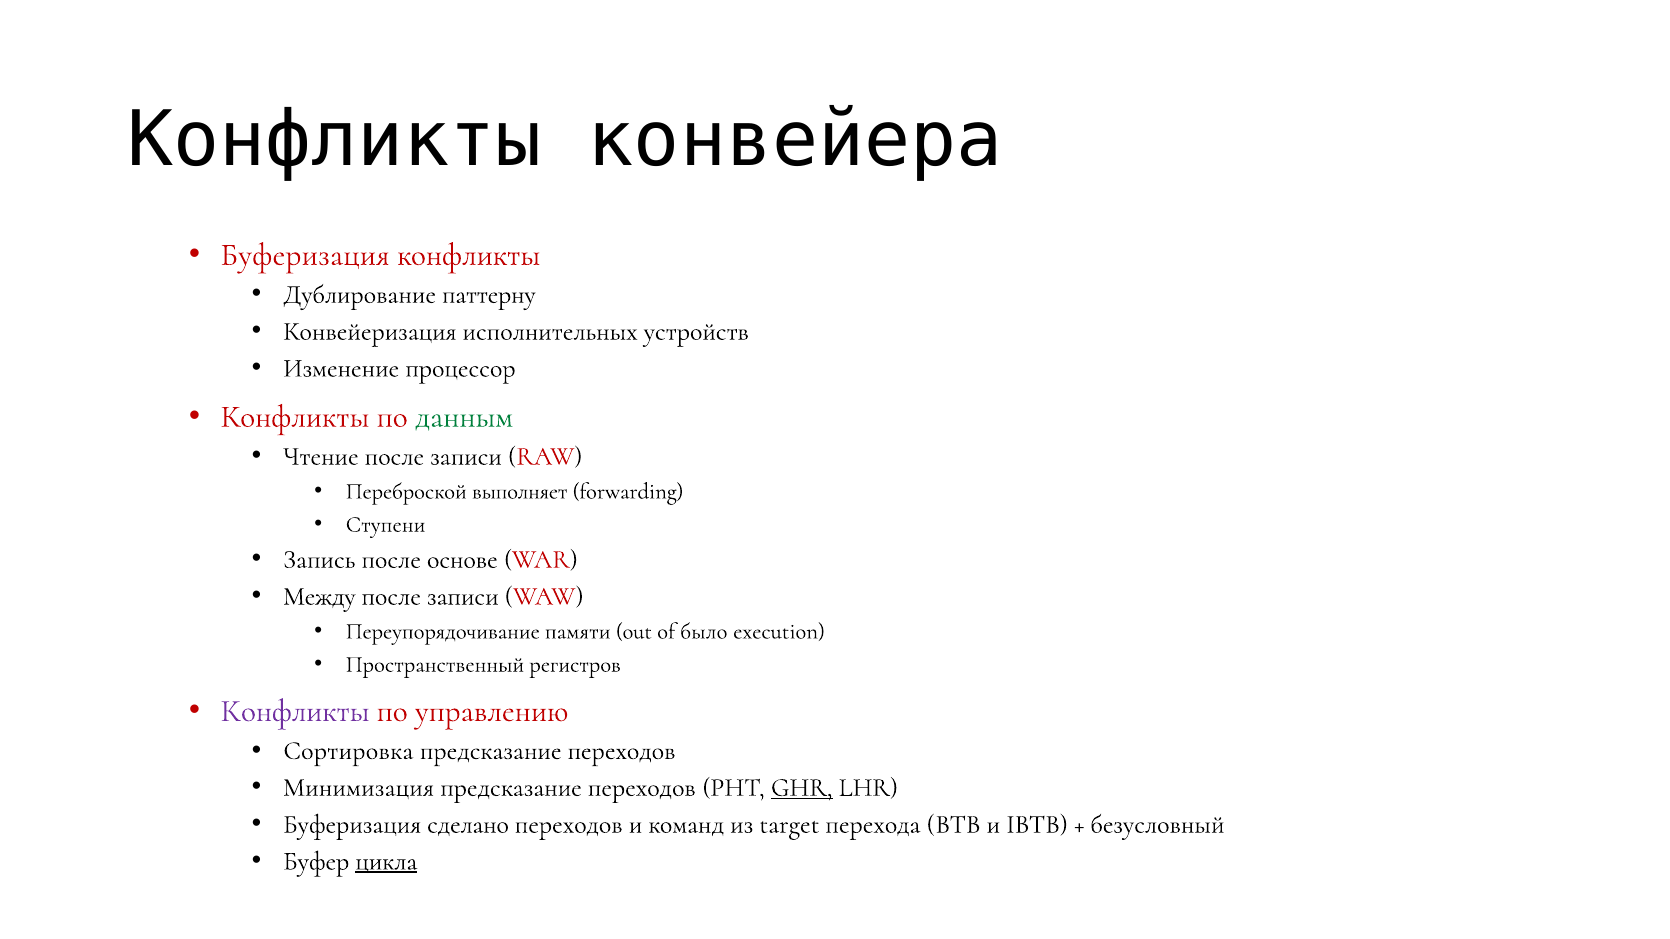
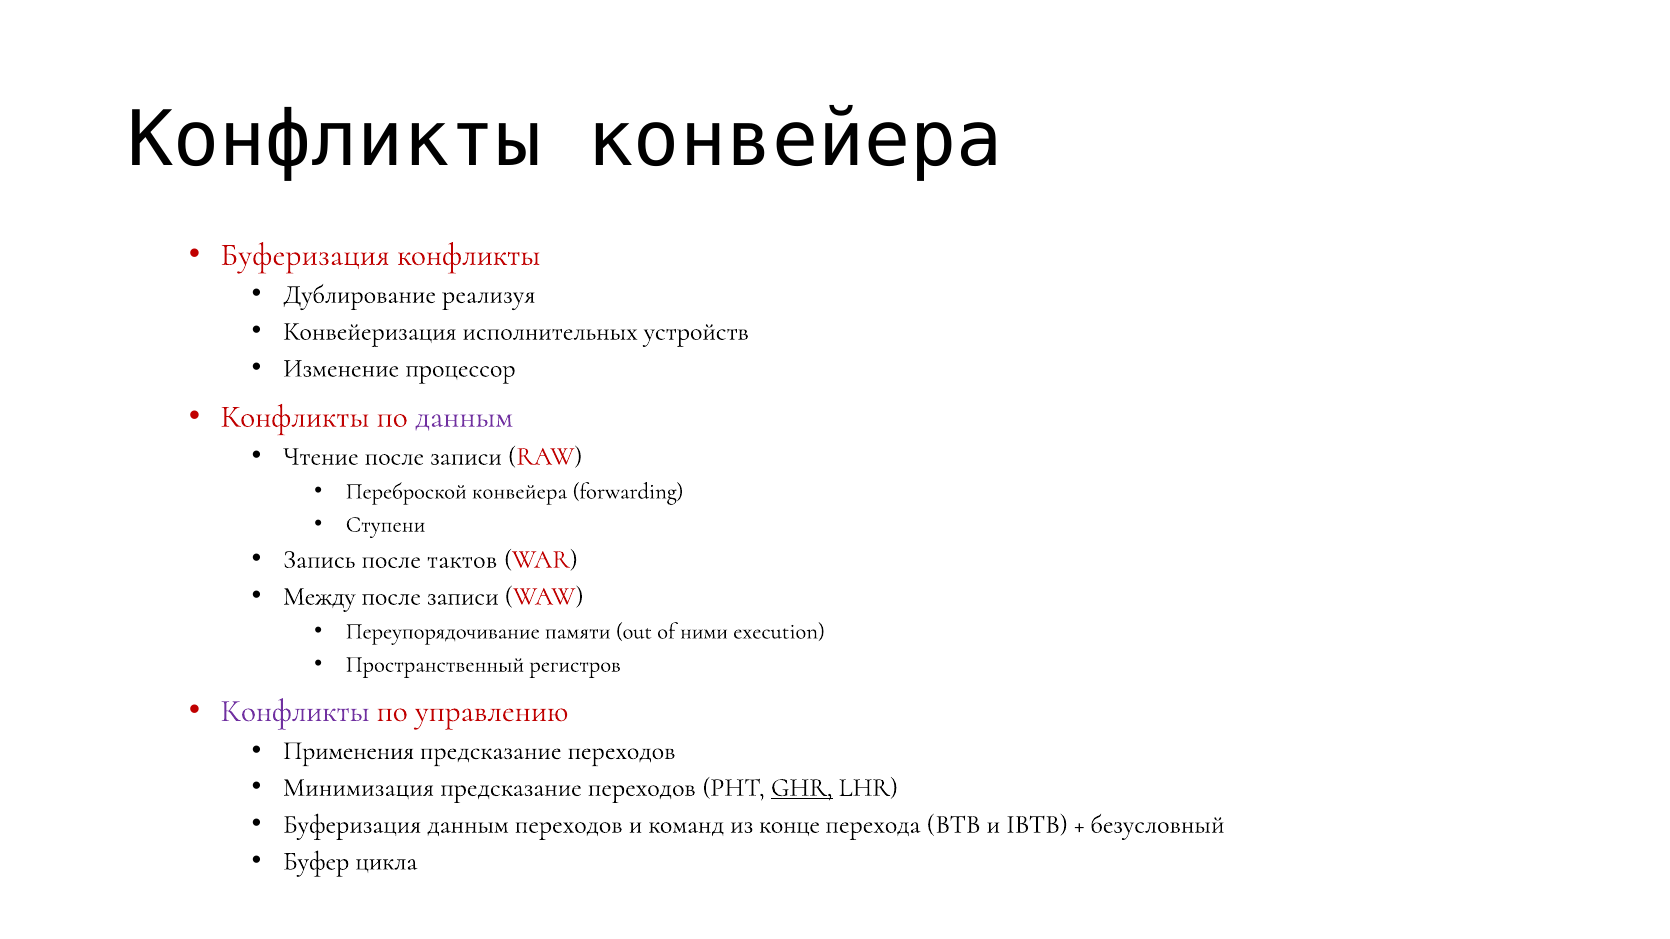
паттерну: паттерну -> реализуя
данным at (464, 416) colour: green -> purple
Переброской выполняет: выполняет -> конвейера
основе: основе -> тактов
было: было -> ними
Сортировка: Сортировка -> Применения
Буферизация сделано: сделано -> данным
target: target -> конце
цикла underline: present -> none
